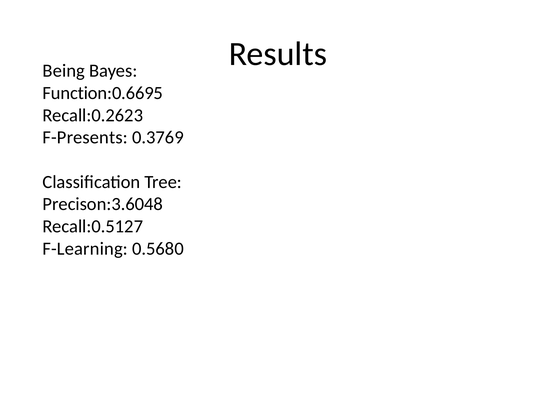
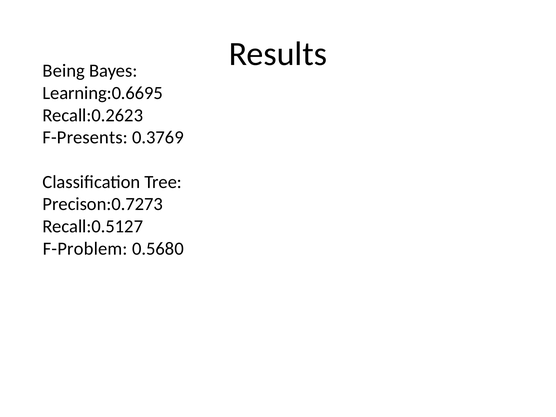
Function:0.6695: Function:0.6695 -> Learning:0.6695
Precison:3.6048: Precison:3.6048 -> Precison:0.7273
F-Learning: F-Learning -> F-Problem
